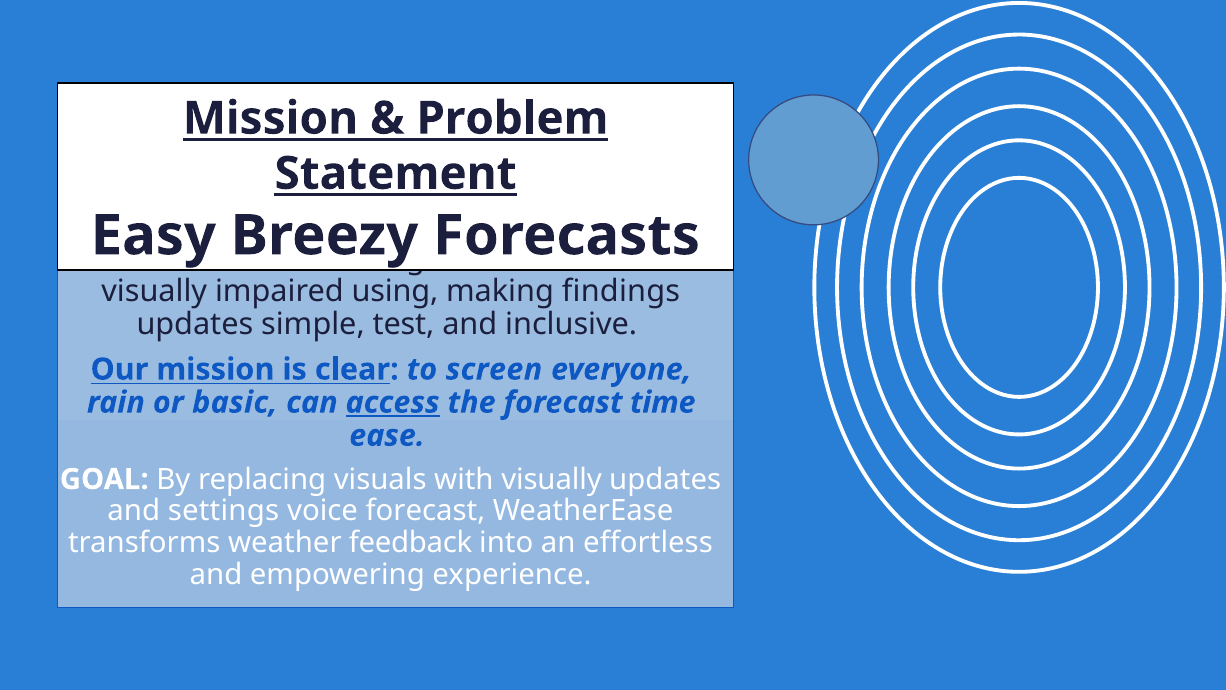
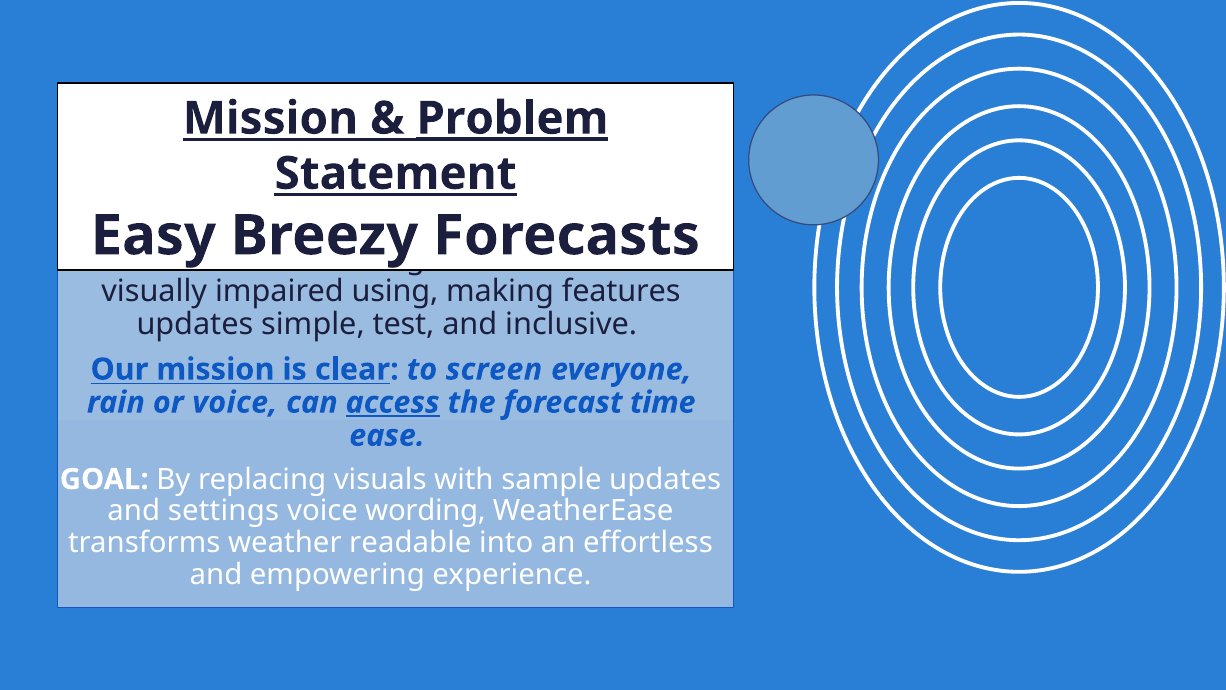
Problem underline: none -> present
findings: findings -> features
or basic: basic -> voice
with visually: visually -> sample
voice forecast: forecast -> wording
feedback: feedback -> readable
